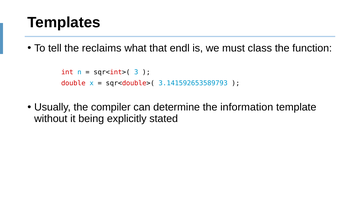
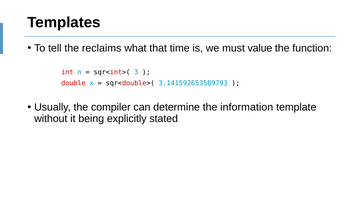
endl: endl -> time
class: class -> value
